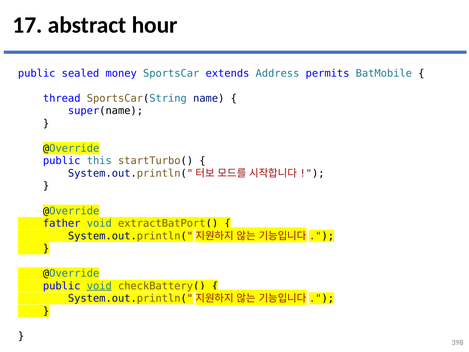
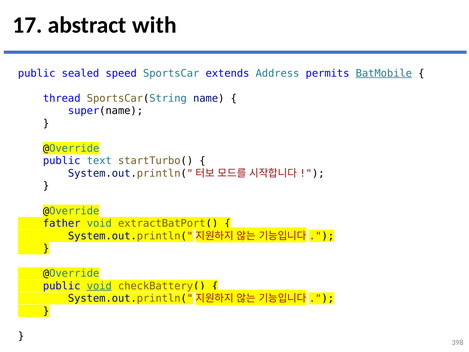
hour: hour -> with
money: money -> speed
BatMobile underline: none -> present
this: this -> text
